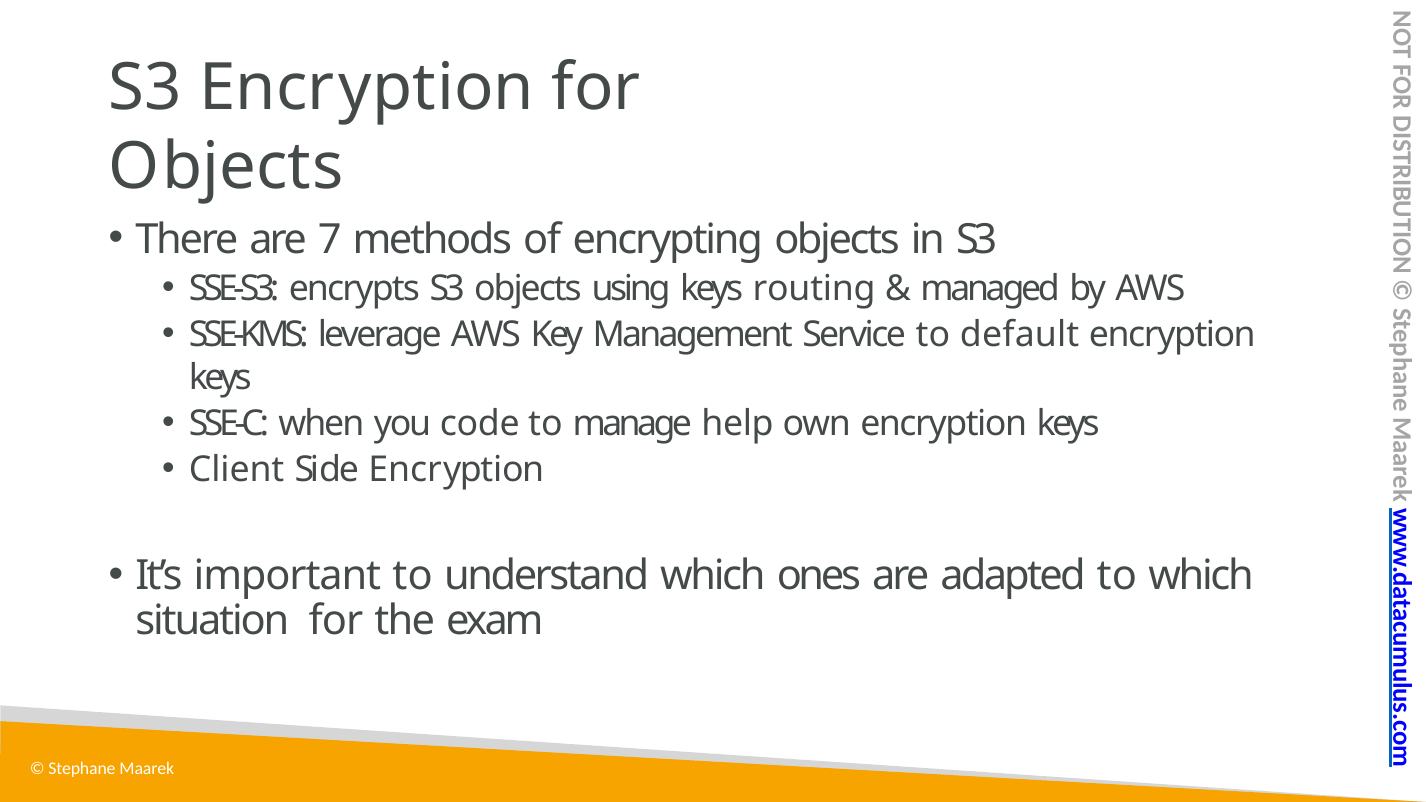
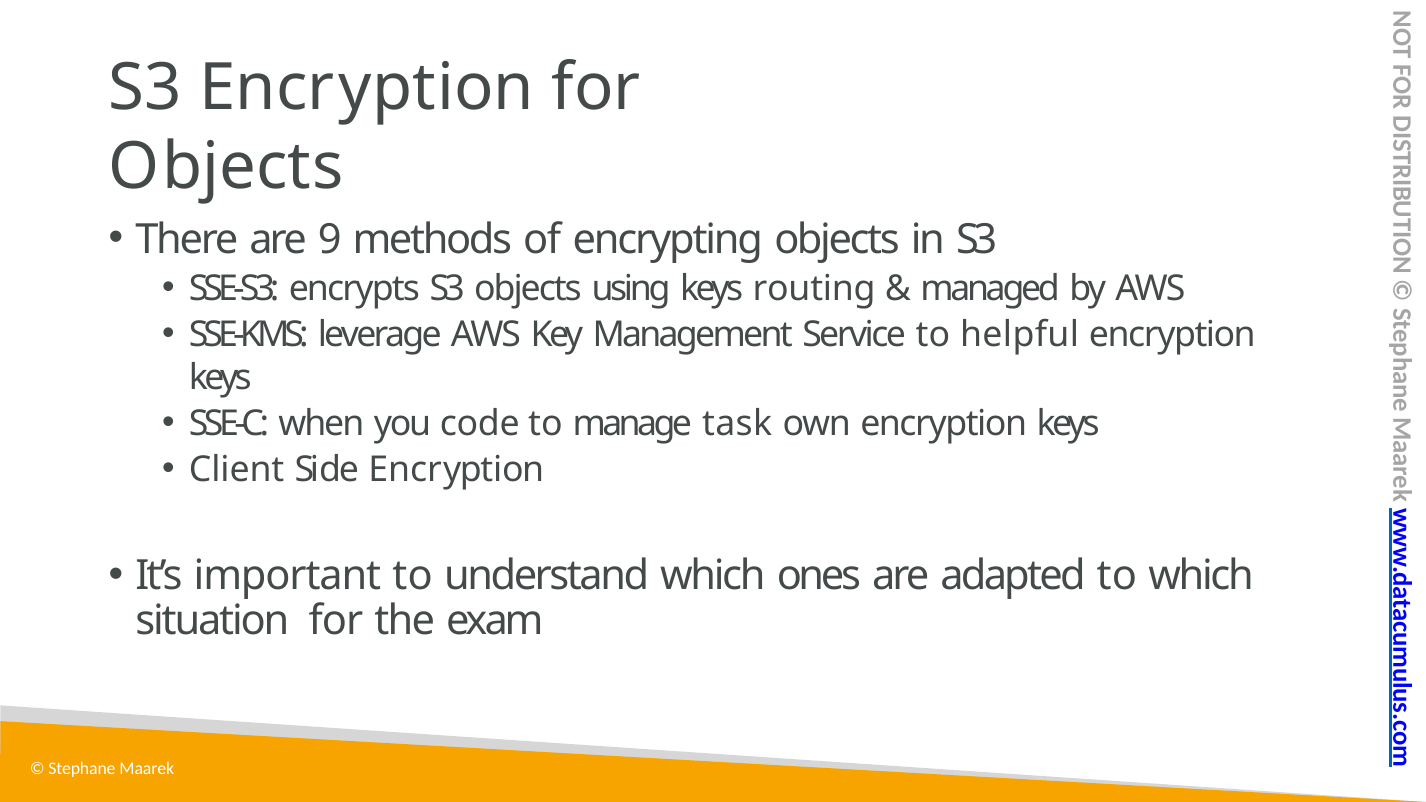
7: 7 -> 9
default: default -> helpful
help: help -> task
